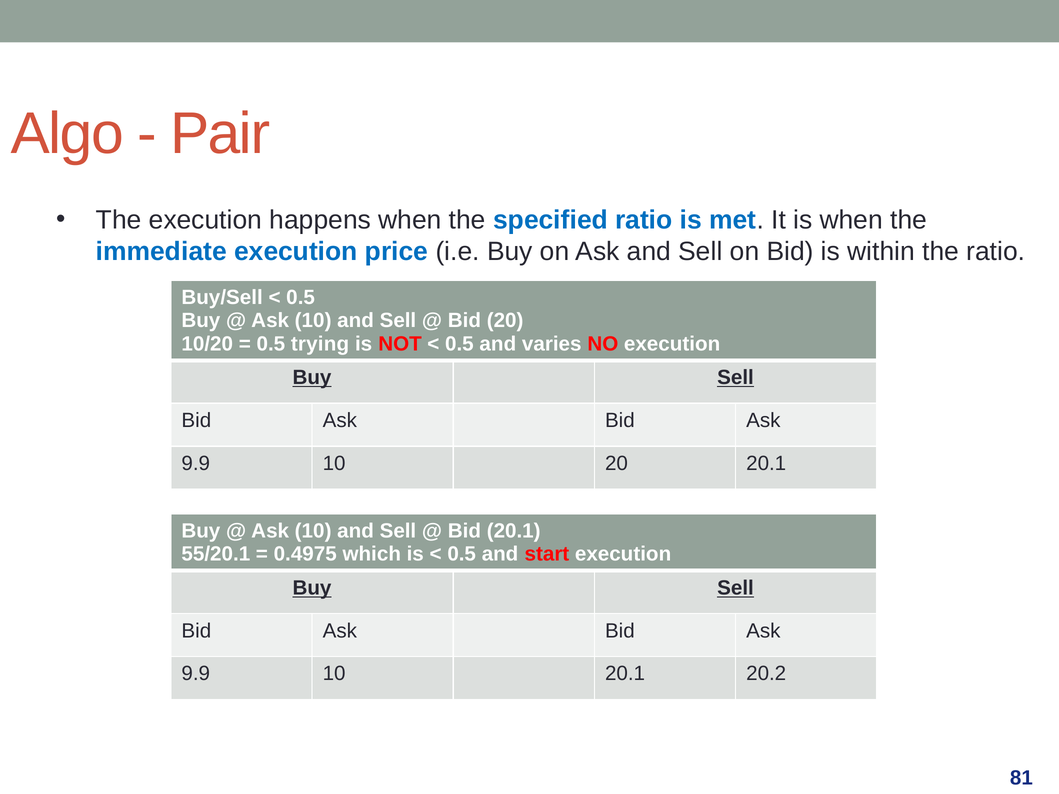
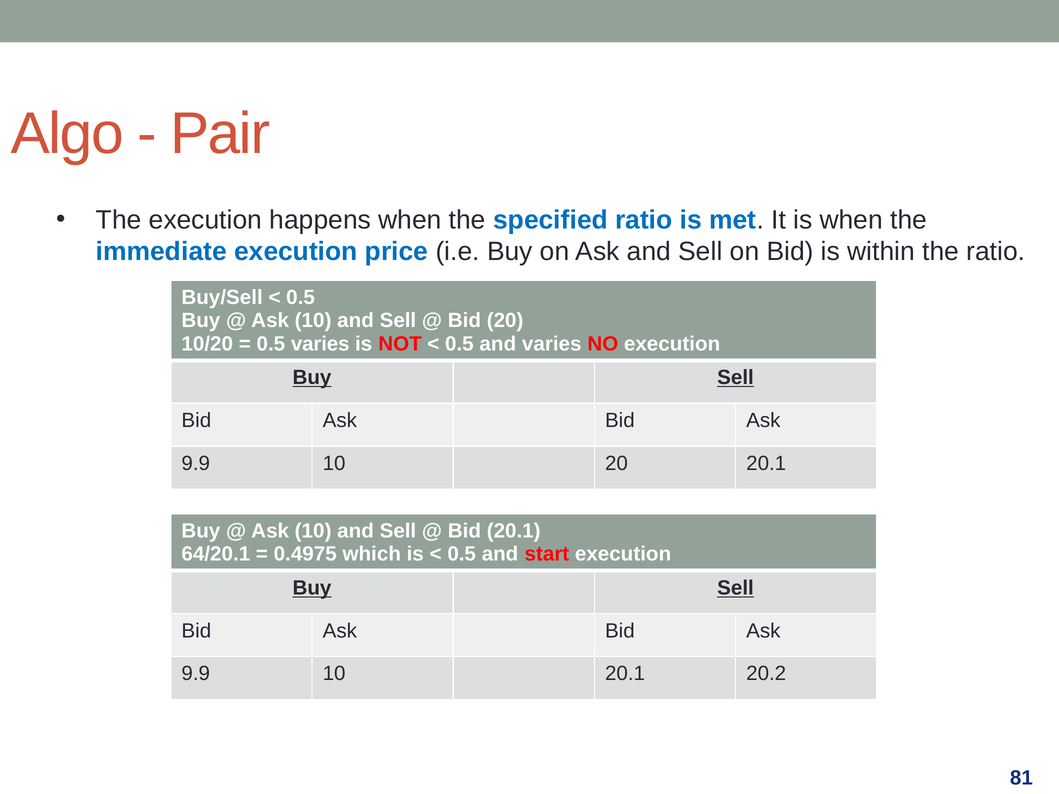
0.5 trying: trying -> varies
55/20.1: 55/20.1 -> 64/20.1
